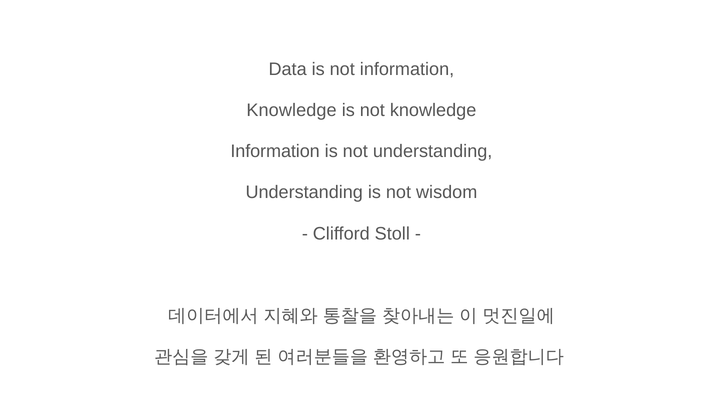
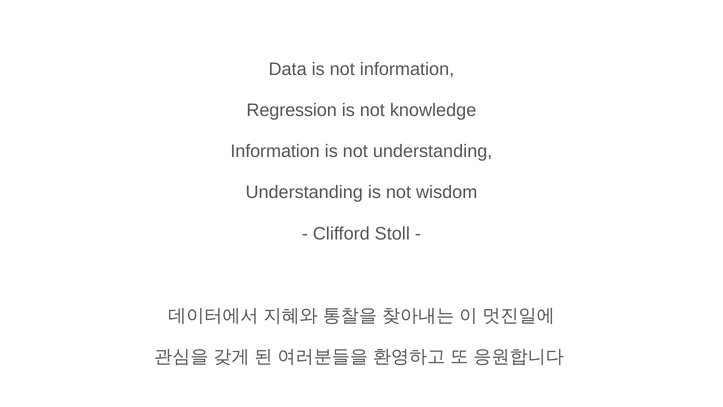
Knowledge at (292, 110): Knowledge -> Regression
